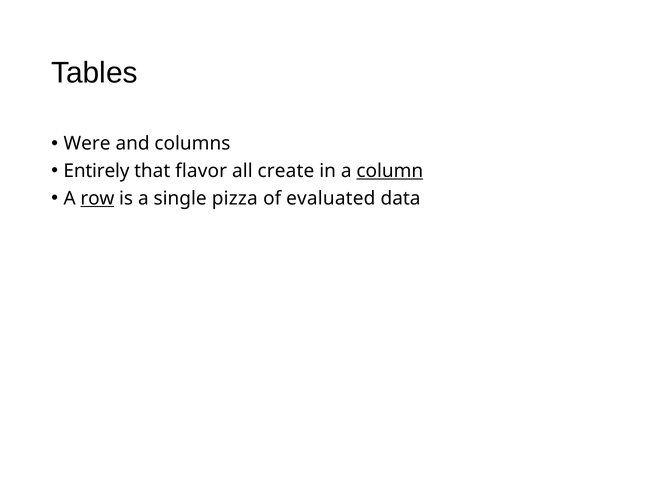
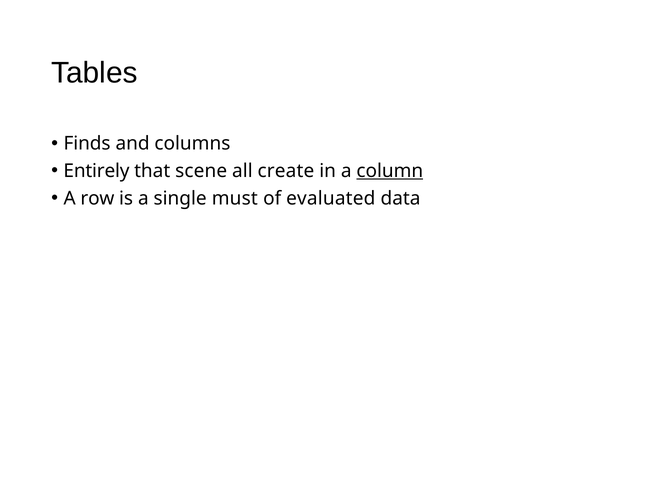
Were: Were -> Finds
flavor: flavor -> scene
row underline: present -> none
pizza: pizza -> must
